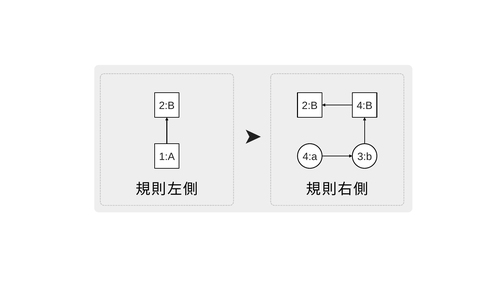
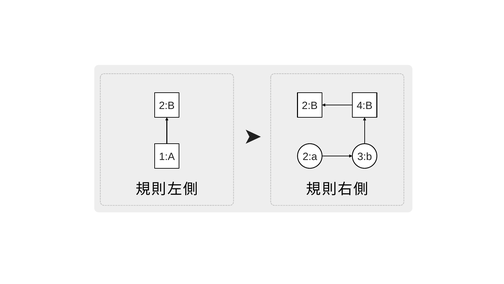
4:a: 4:a -> 2:a
